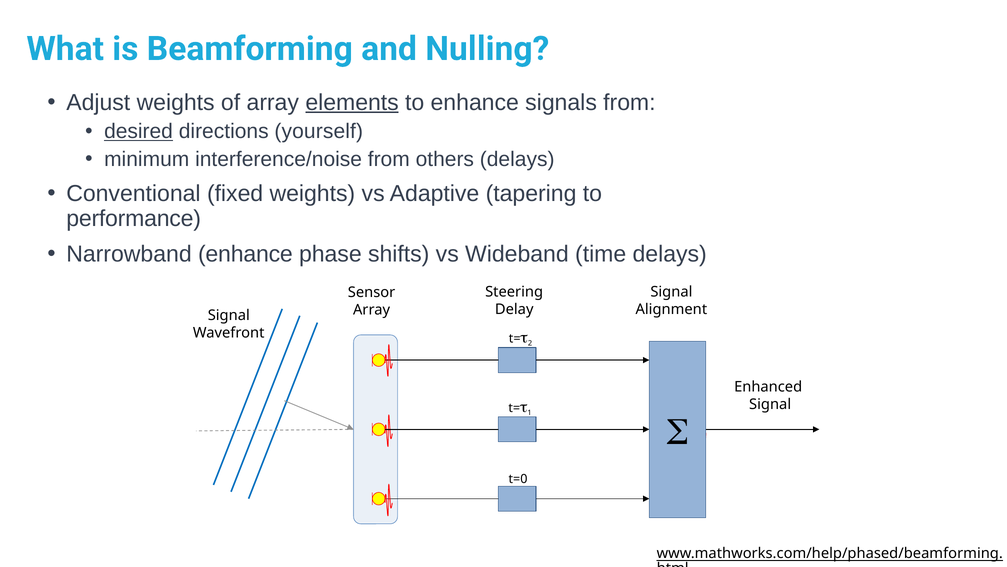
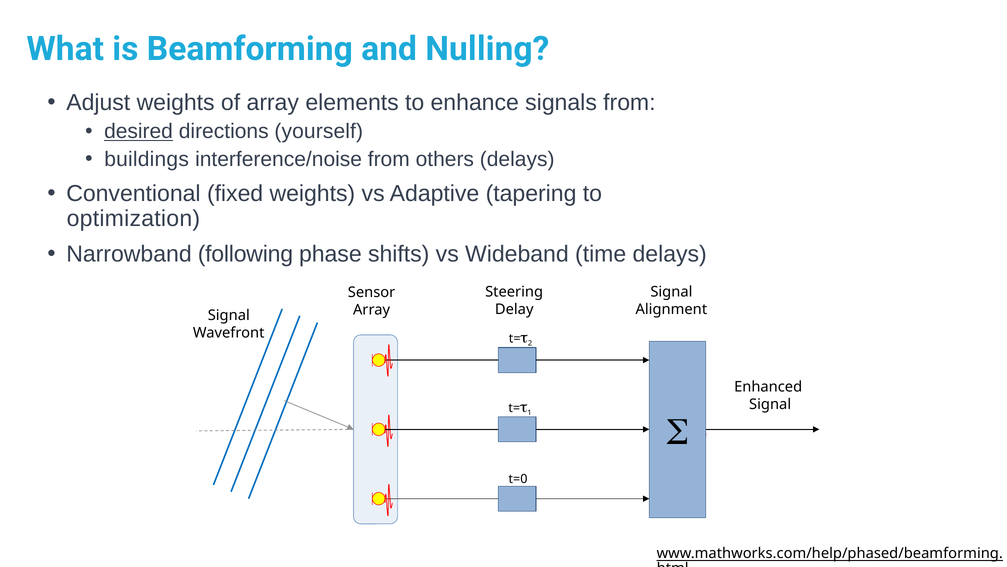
elements underline: present -> none
minimum: minimum -> buildings
performance: performance -> optimization
Narrowband enhance: enhance -> following
